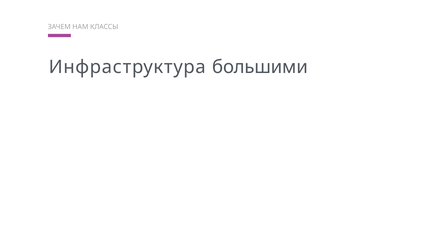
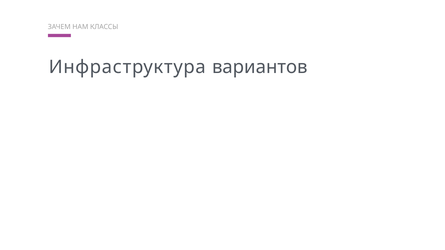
большими: большими -> вариантов
